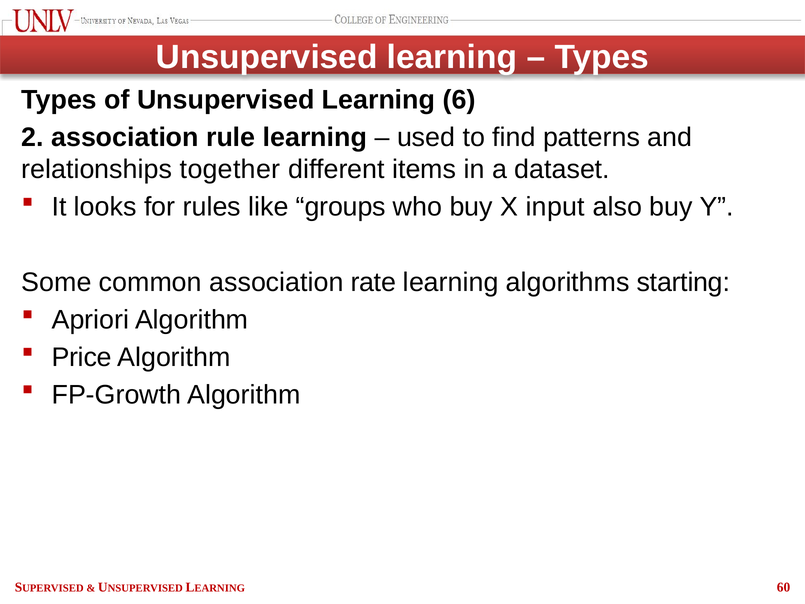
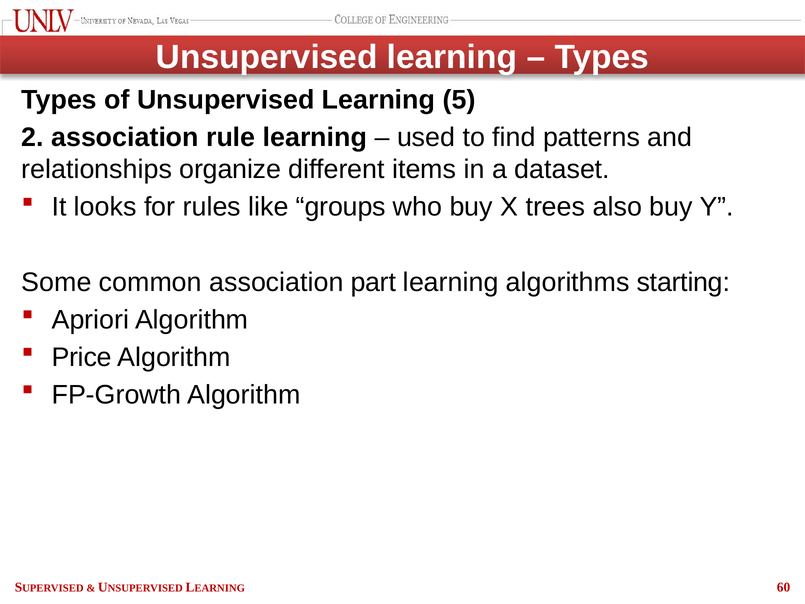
6: 6 -> 5
together: together -> organize
input: input -> trees
rate: rate -> part
